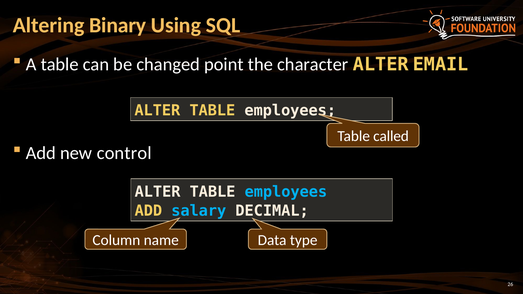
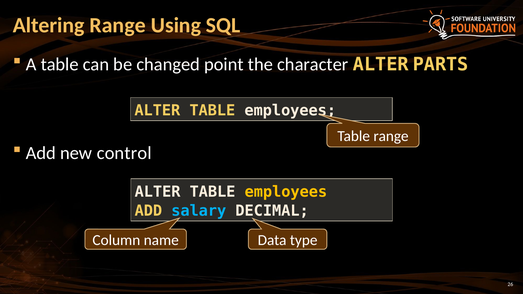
Altering Binary: Binary -> Range
EMAIL: EMAIL -> PARTS
Table called: called -> range
employees at (286, 192) colour: light blue -> yellow
